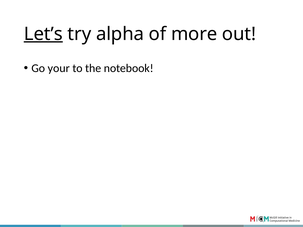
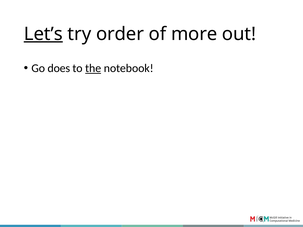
alpha: alpha -> order
your: your -> does
the underline: none -> present
